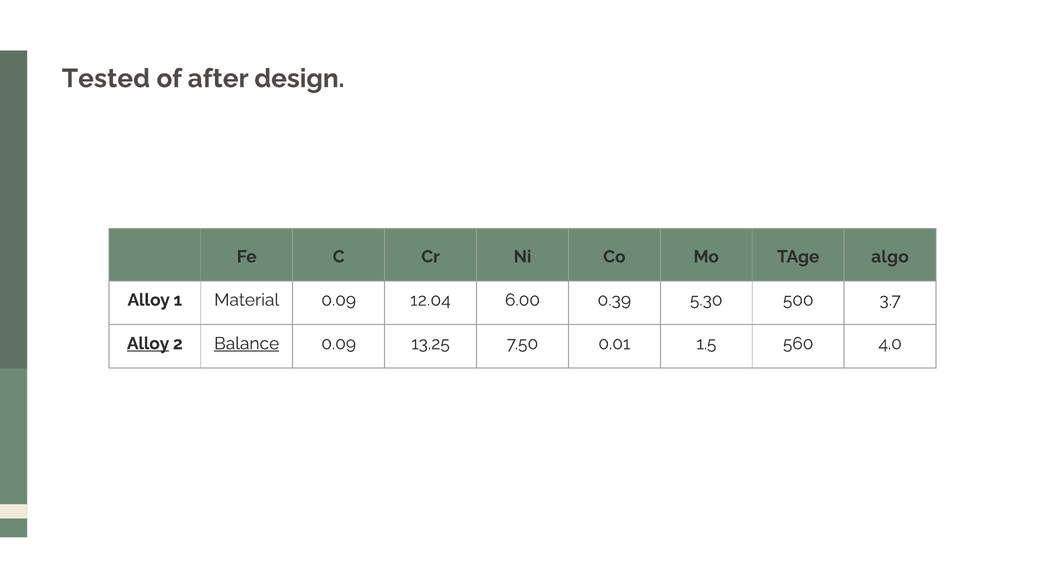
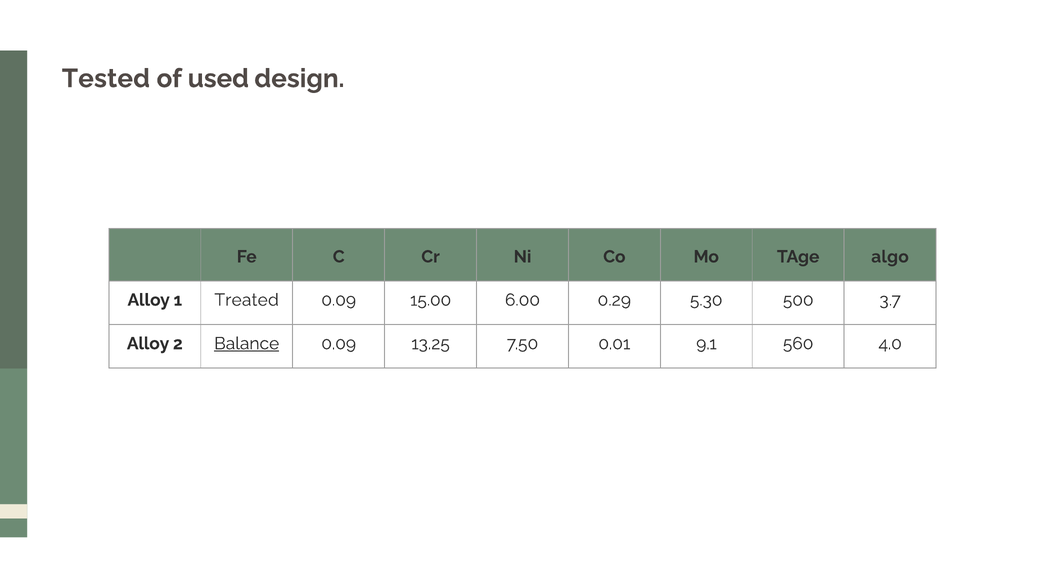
after: after -> used
Material: Material -> Treated
12.04: 12.04 -> 15.00
0.39: 0.39 -> 0.29
Alloy at (148, 343) underline: present -> none
1.5: 1.5 -> 9.1
